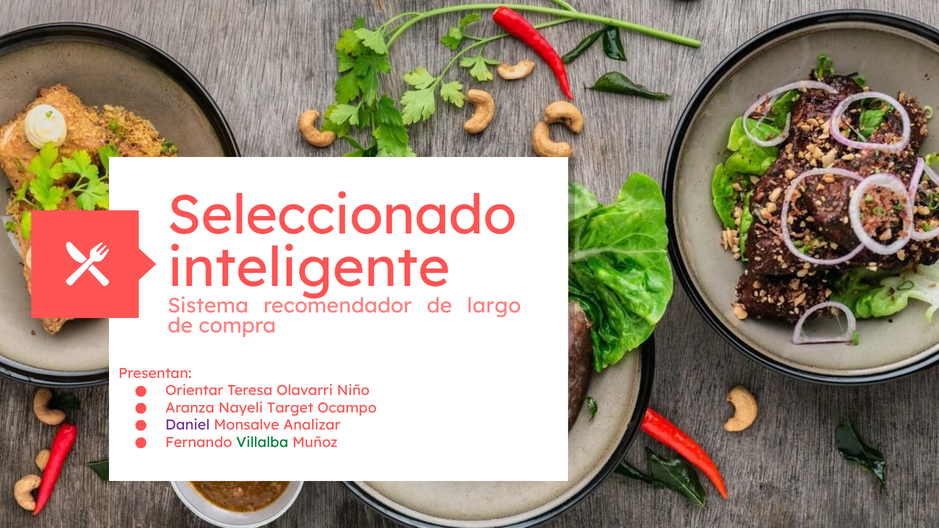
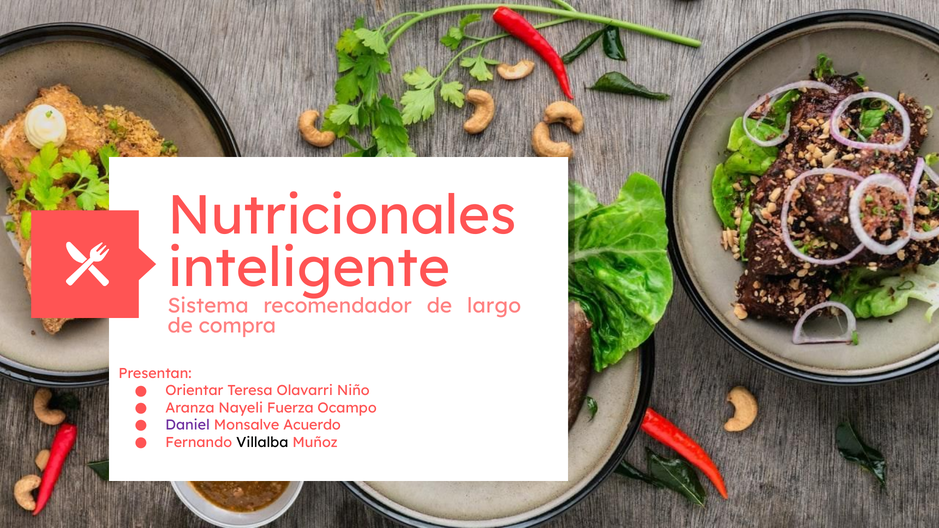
Seleccionado: Seleccionado -> Nutricionales
Target: Target -> Fuerza
Analizar: Analizar -> Acuerdo
Villalba colour: green -> black
